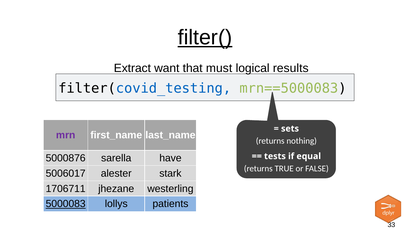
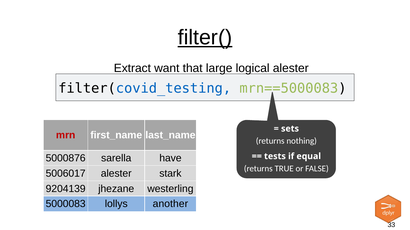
must: must -> large
logical results: results -> alester
mrn colour: purple -> red
1706711: 1706711 -> 9204139
5000083 underline: present -> none
patients: patients -> another
